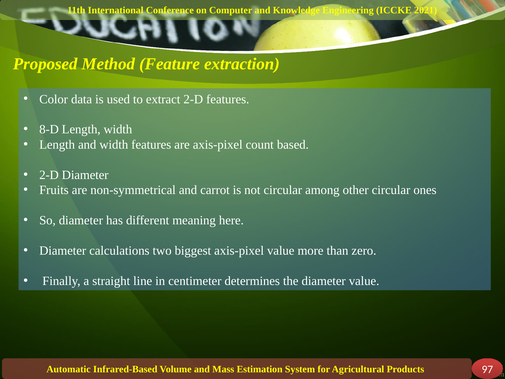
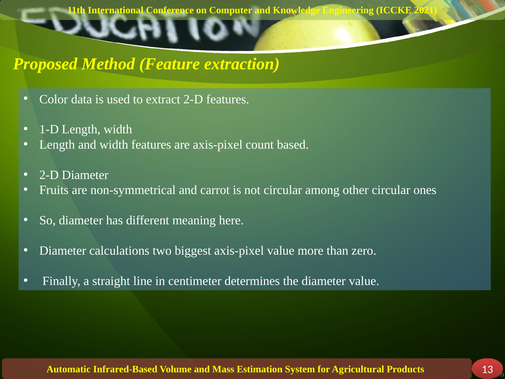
8-D: 8-D -> 1-D
97: 97 -> 13
